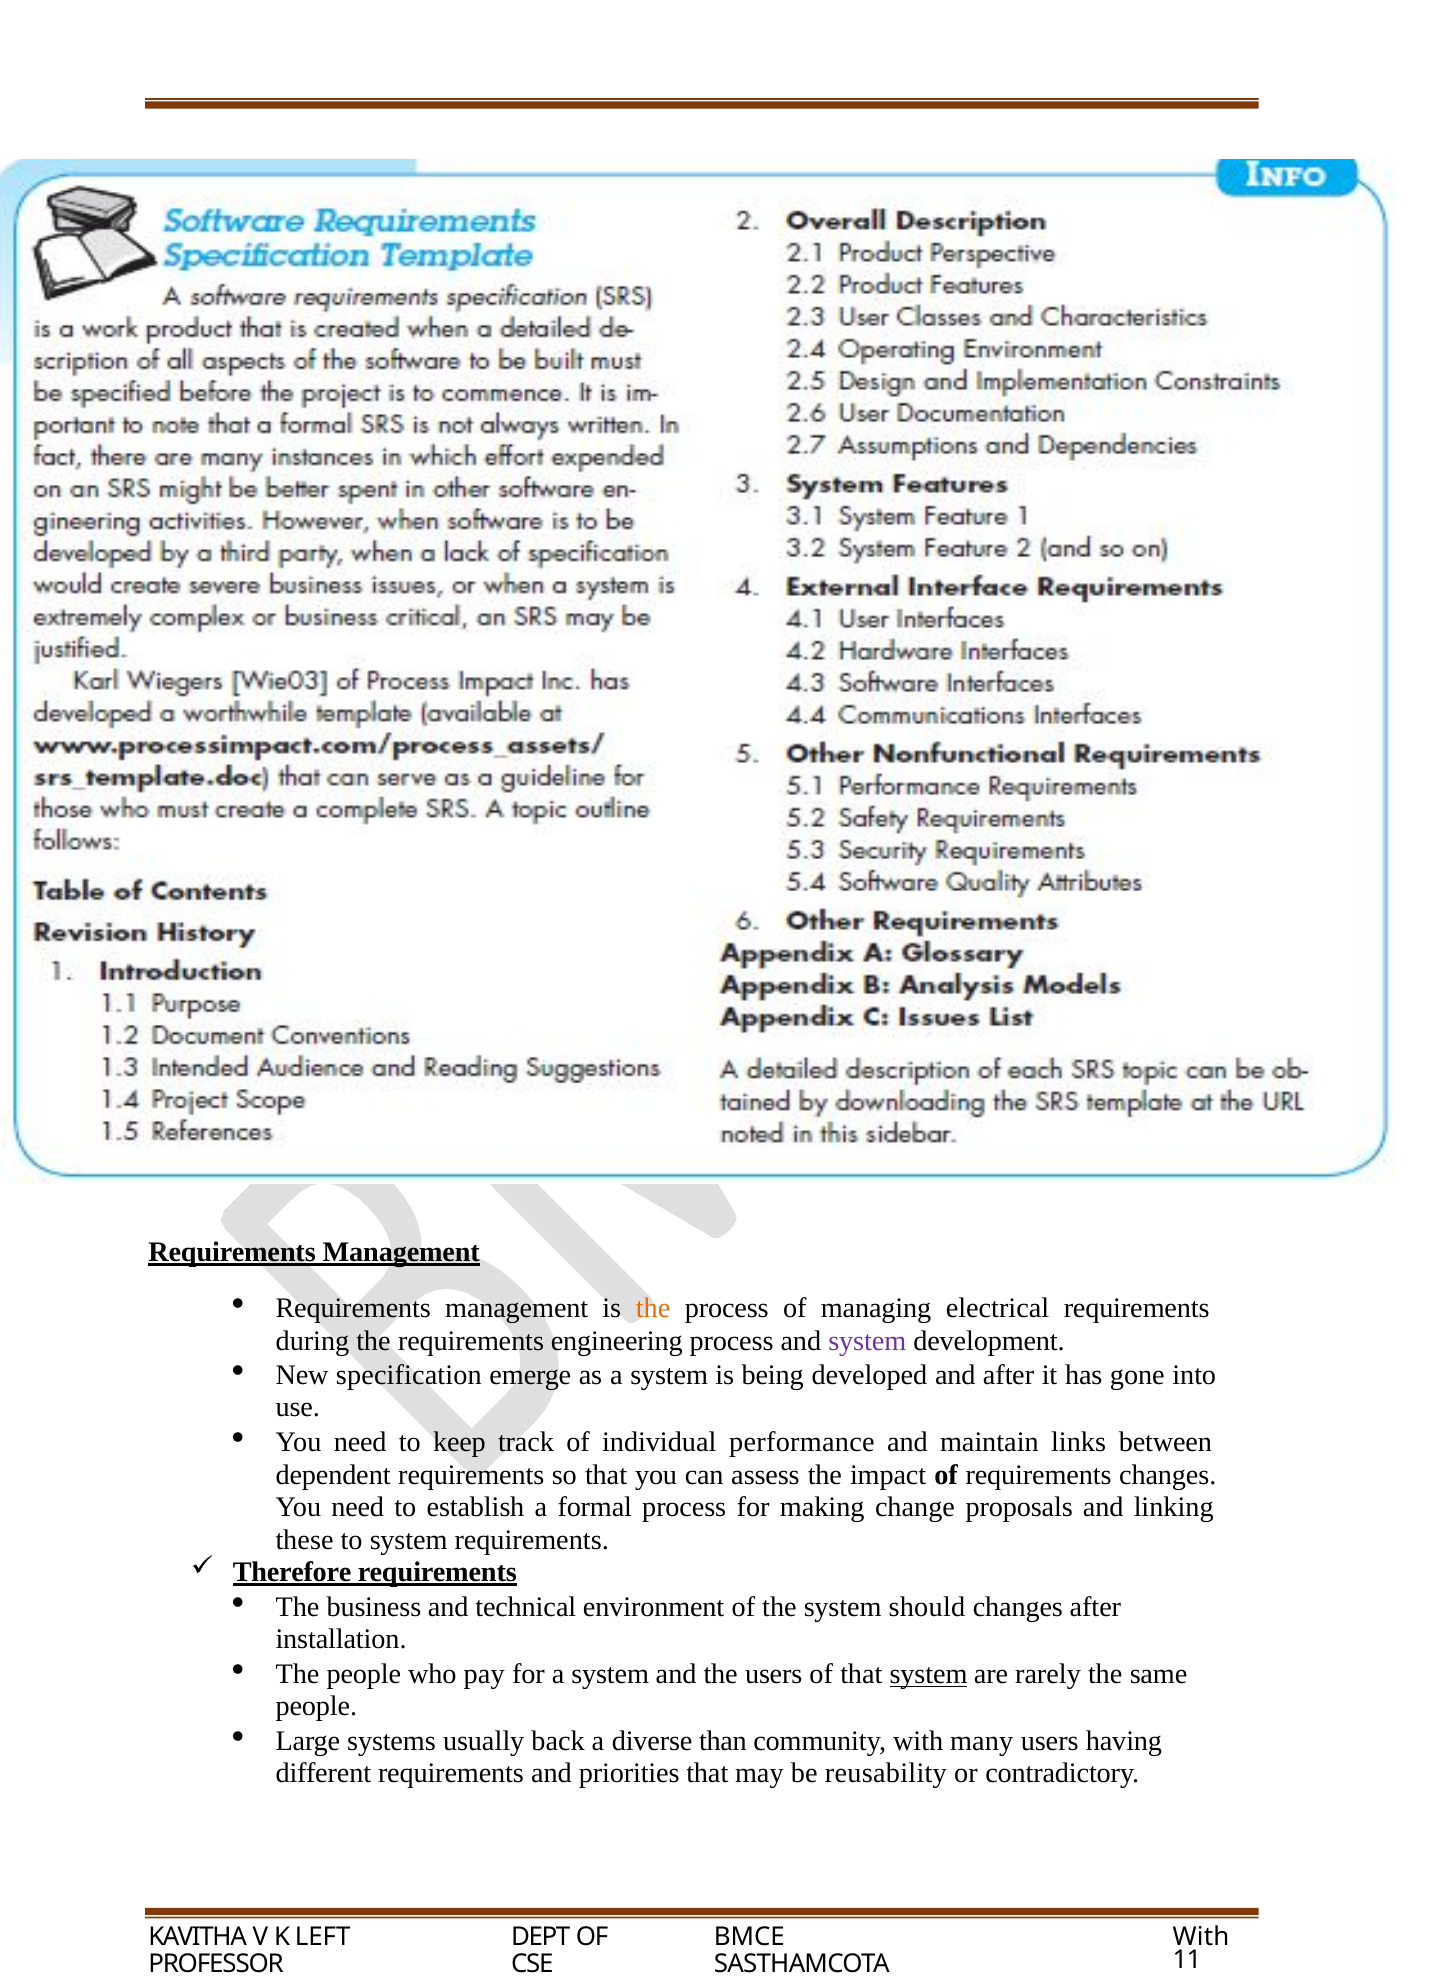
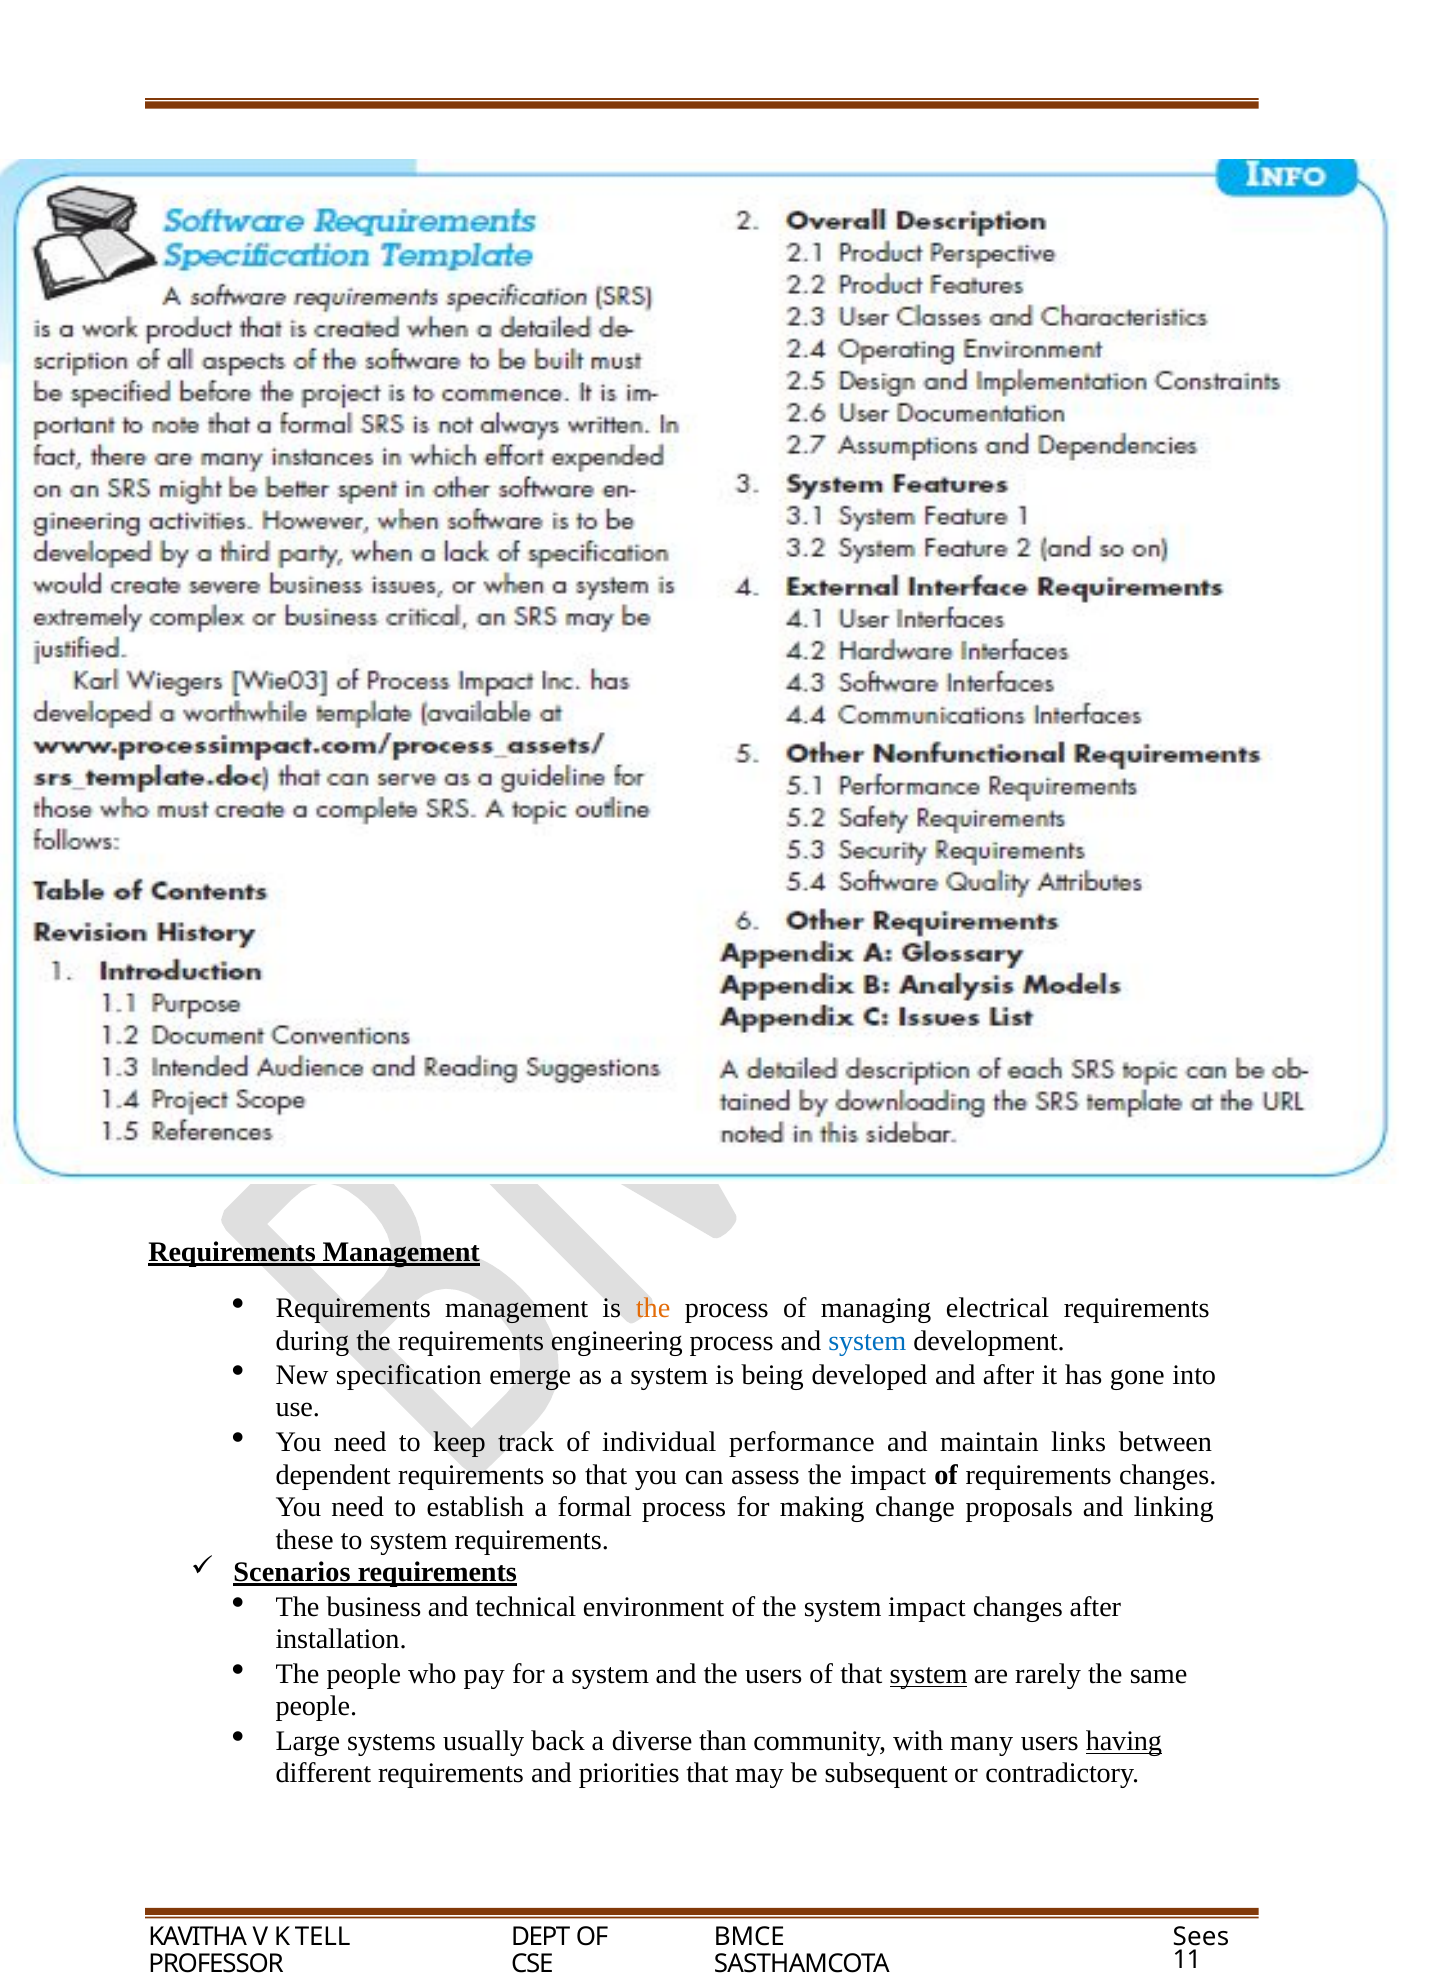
system at (867, 1341) colour: purple -> blue
Therefore: Therefore -> Scenarios
system should: should -> impact
having underline: none -> present
reusability: reusability -> subsequent
LEFT: LEFT -> TELL
With at (1201, 1937): With -> Sees
